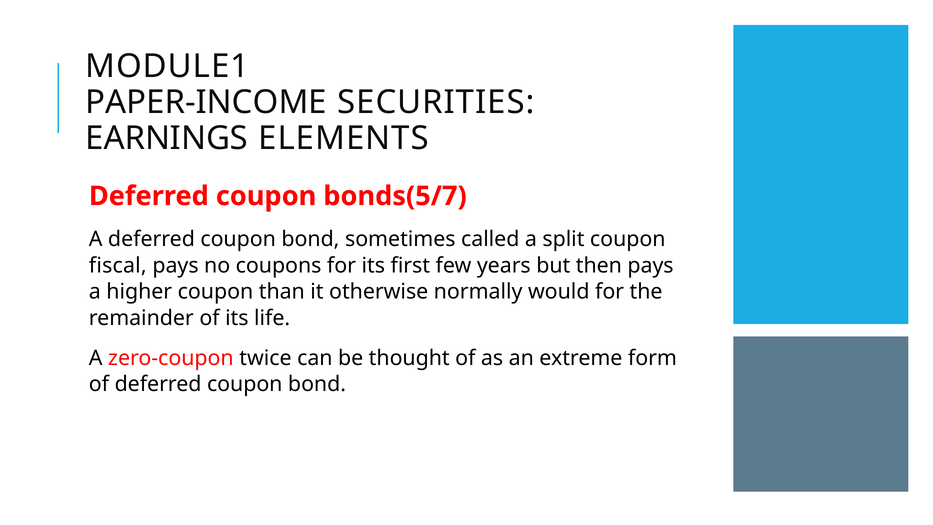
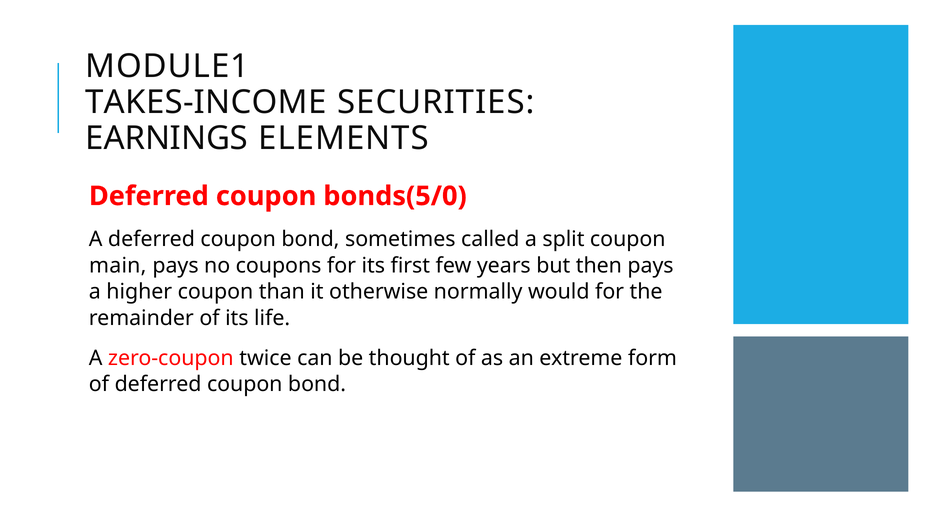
PAPER-INCOME: PAPER-INCOME -> TAKES-INCOME
bonds(5/7: bonds(5/7 -> bonds(5/0
fiscal: fiscal -> main
